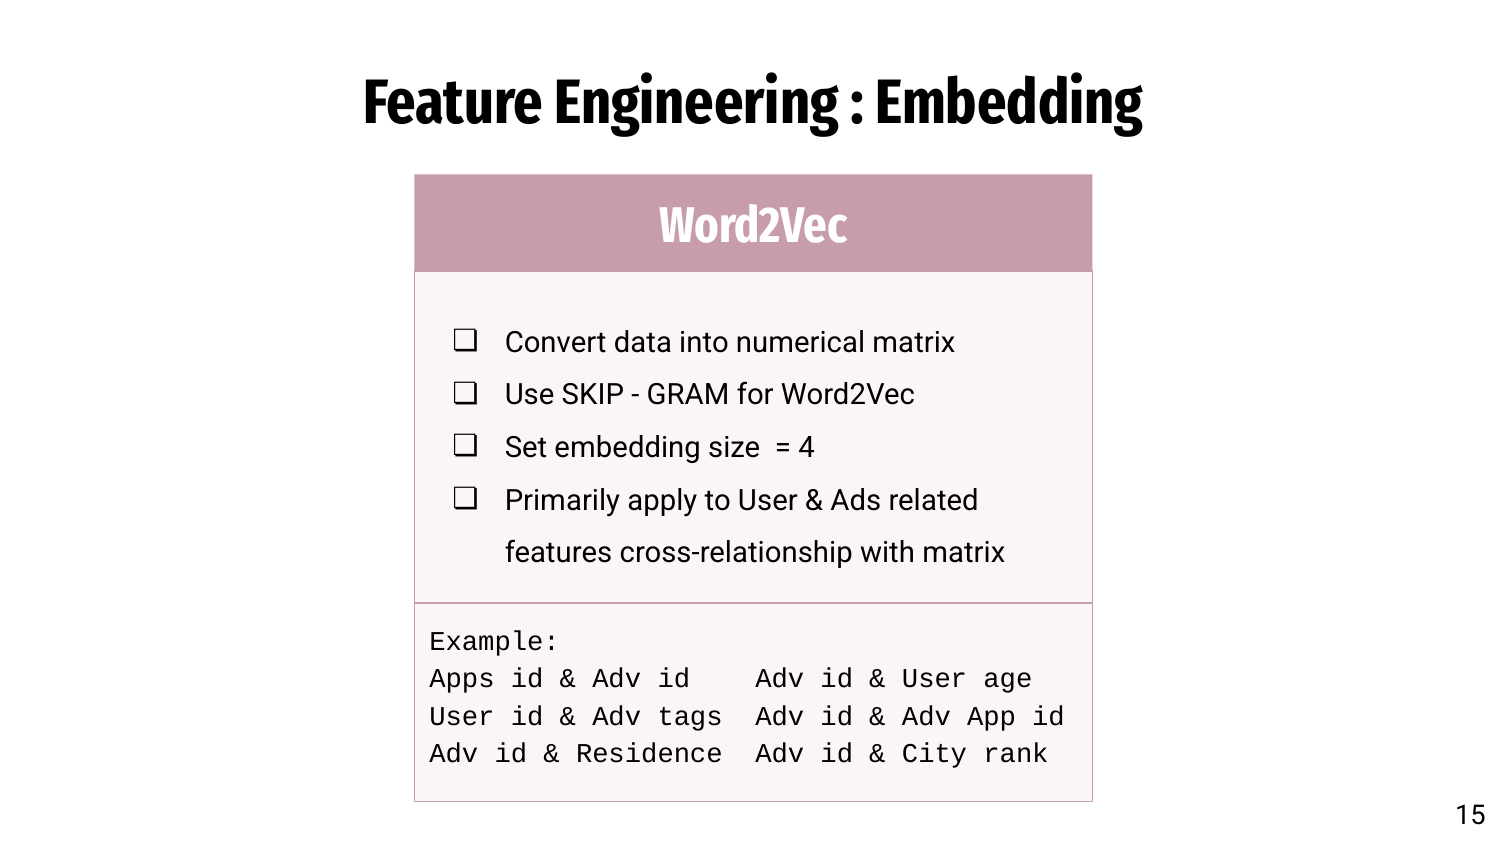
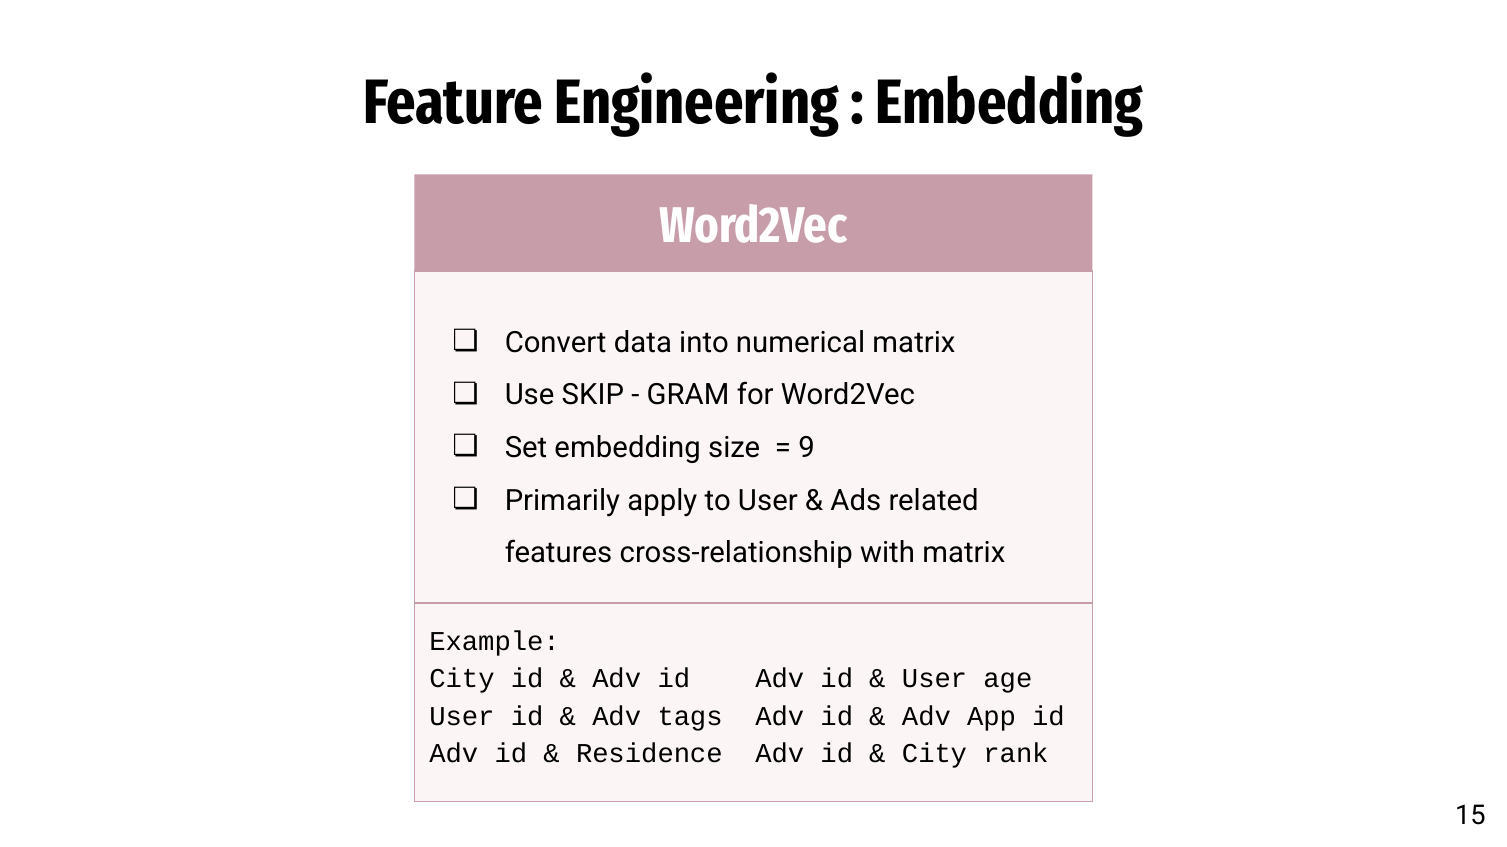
4: 4 -> 9
Apps at (462, 679): Apps -> City
